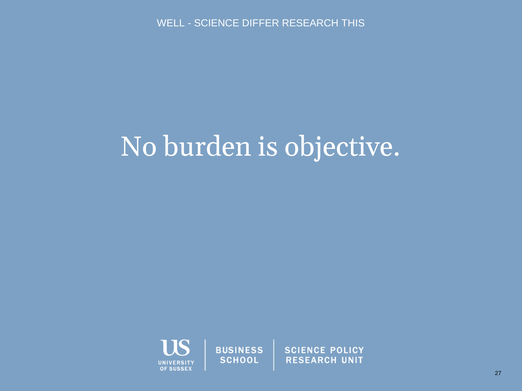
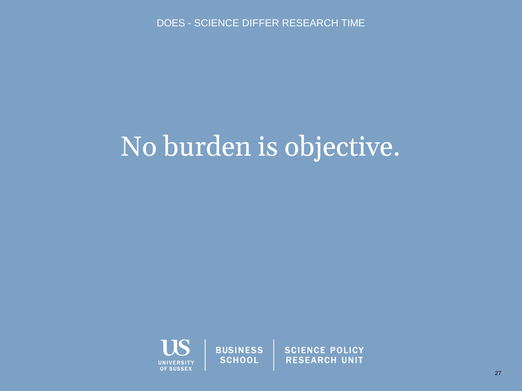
WELL: WELL -> DOES
THIS: THIS -> TIME
